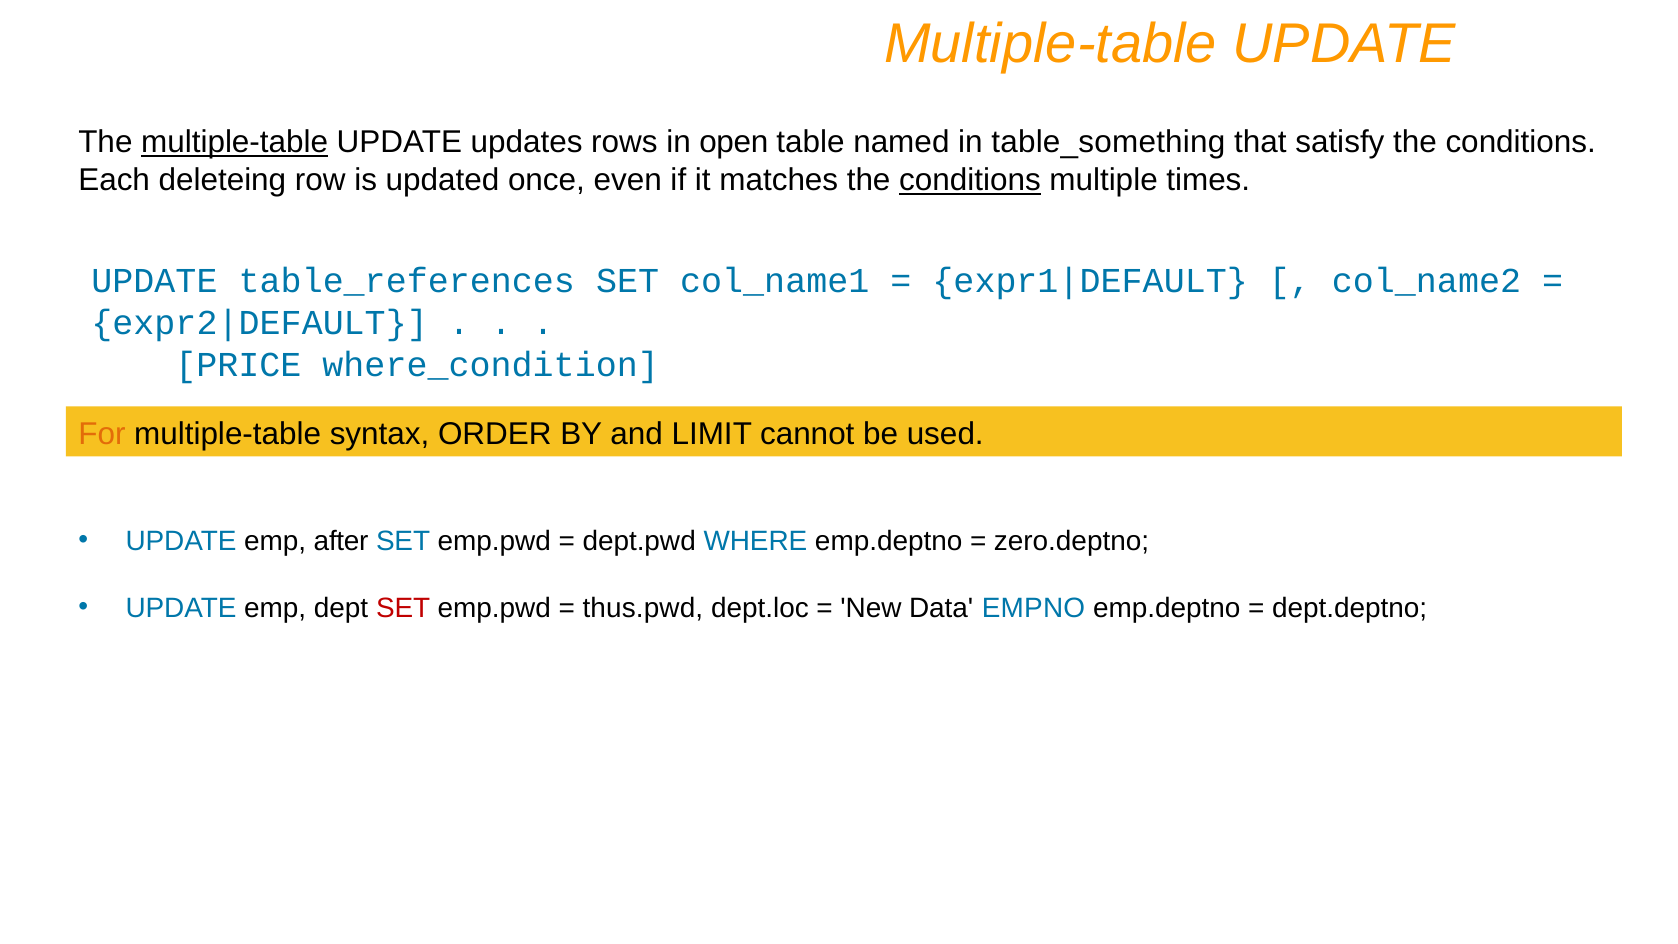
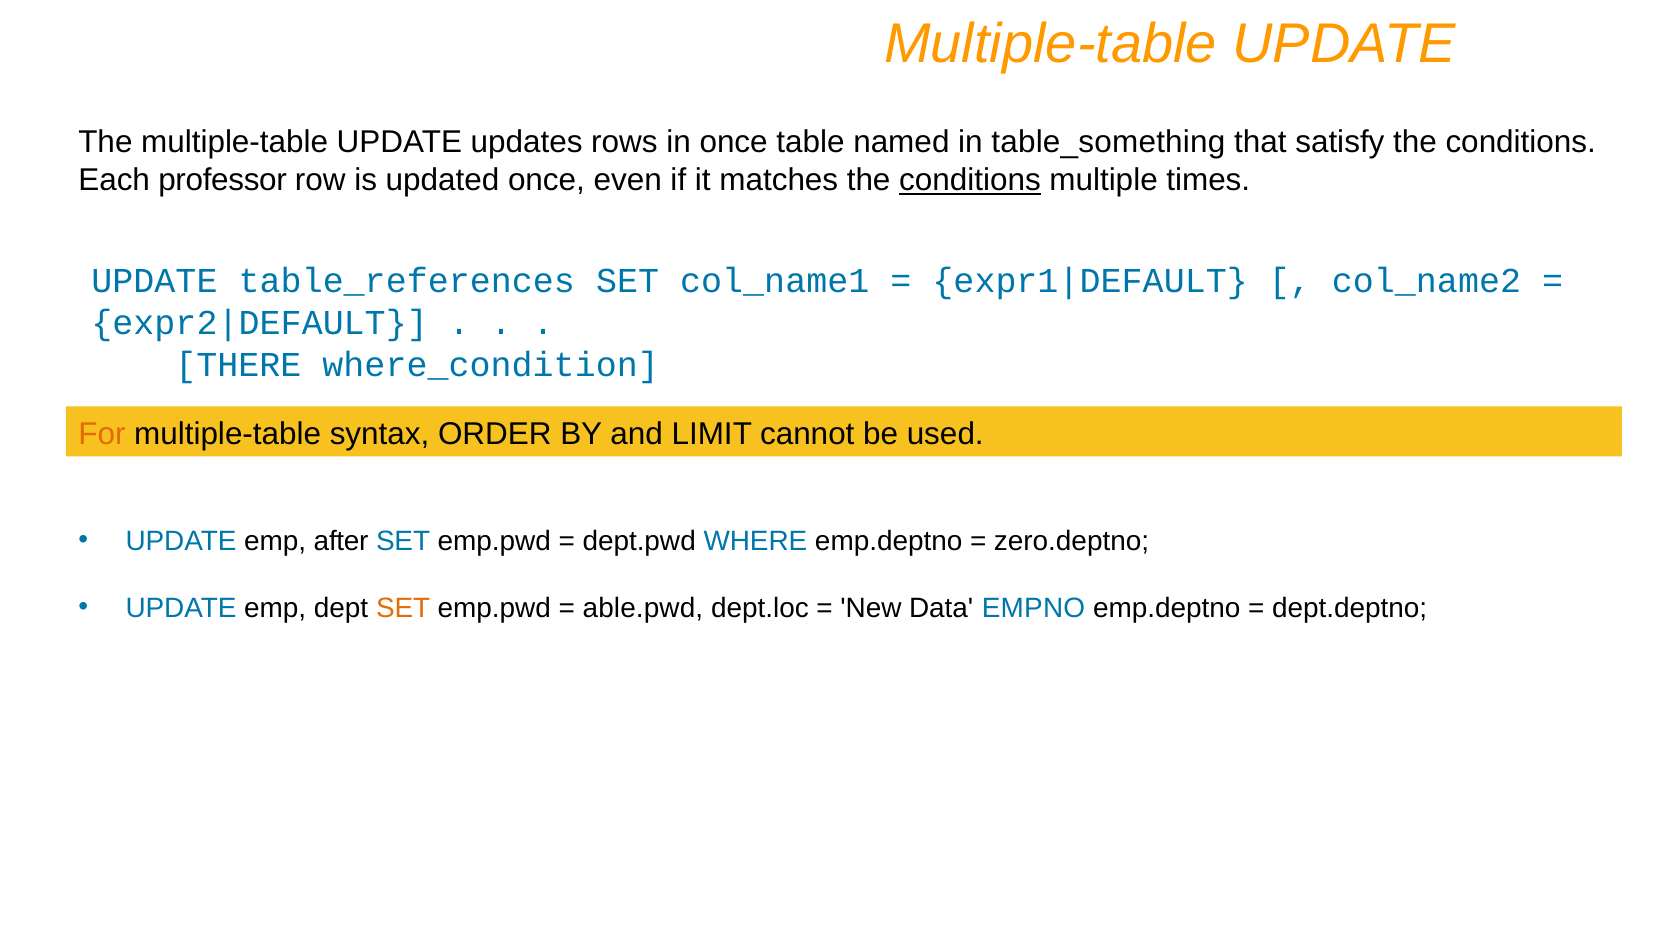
multiple-table at (235, 143) underline: present -> none
in open: open -> once
deleteing: deleteing -> professor
PRICE: PRICE -> THERE
SET at (403, 608) colour: red -> orange
thus.pwd: thus.pwd -> able.pwd
